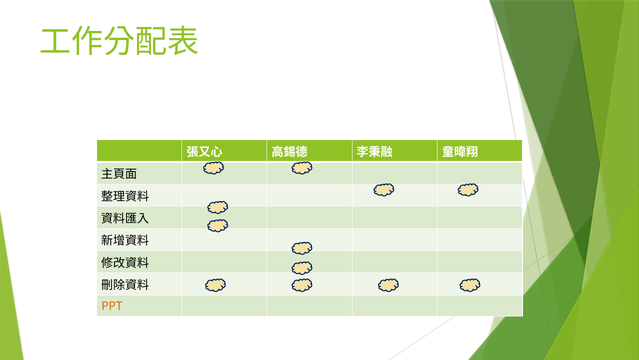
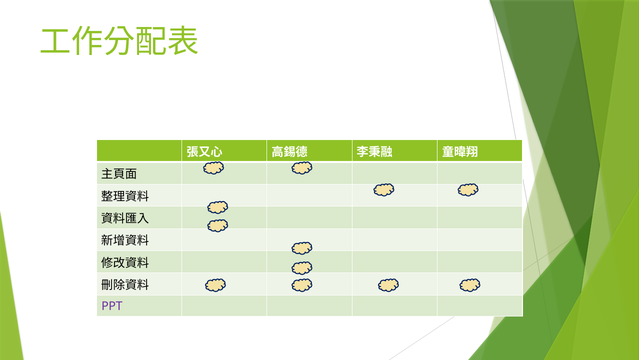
PPT colour: orange -> purple
